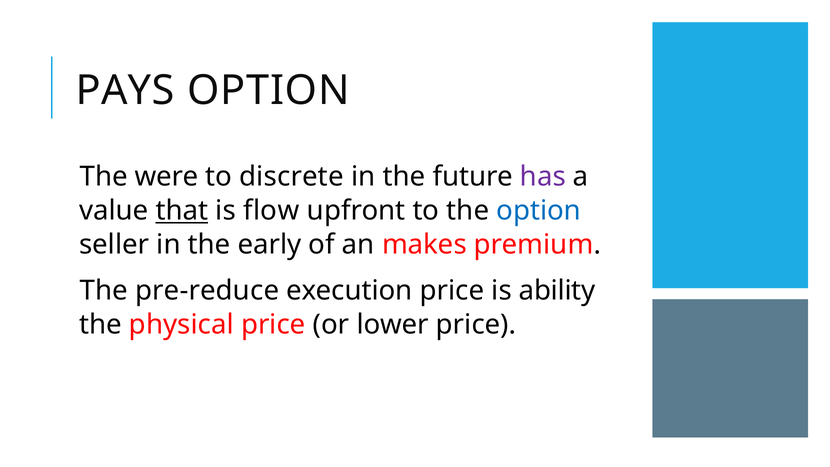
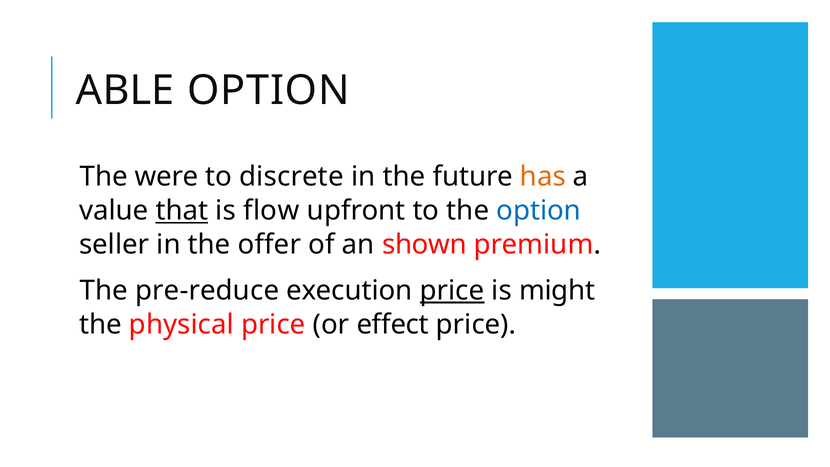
PAYS: PAYS -> ABLE
has colour: purple -> orange
early: early -> offer
makes: makes -> shown
price at (452, 291) underline: none -> present
ability: ability -> might
lower: lower -> effect
